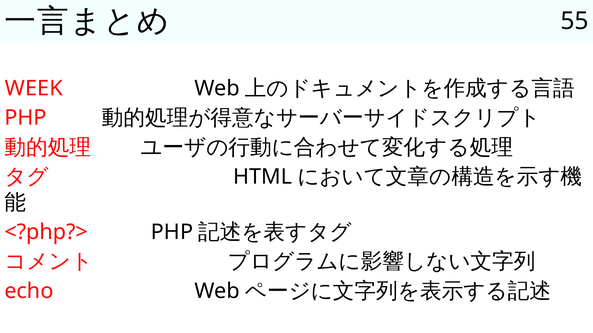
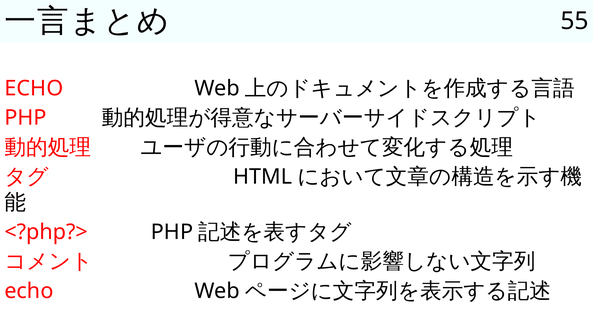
WEEK at (34, 88): WEEK -> ECHO
